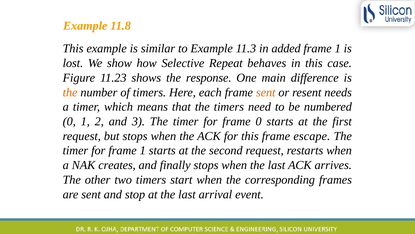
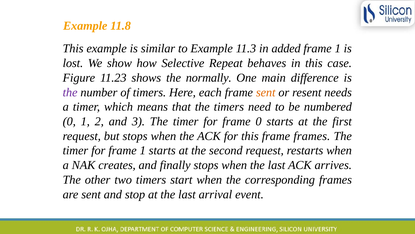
response: response -> normally
the at (70, 92) colour: orange -> purple
frame escape: escape -> frames
